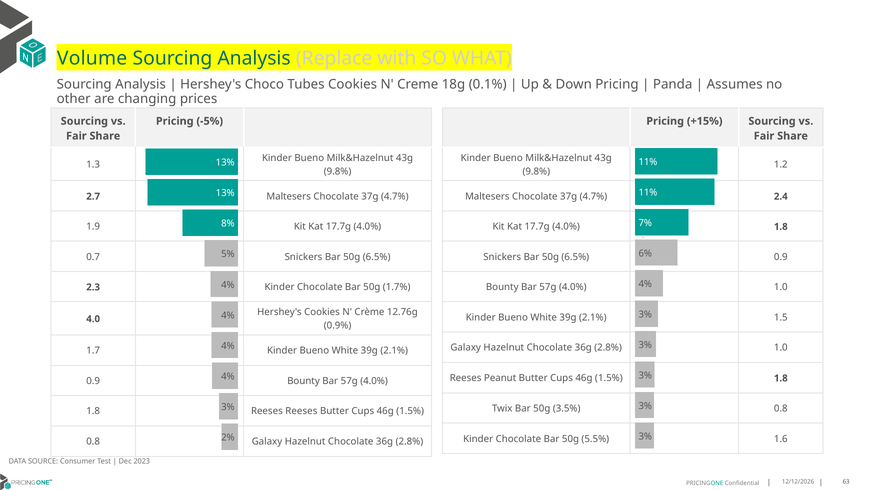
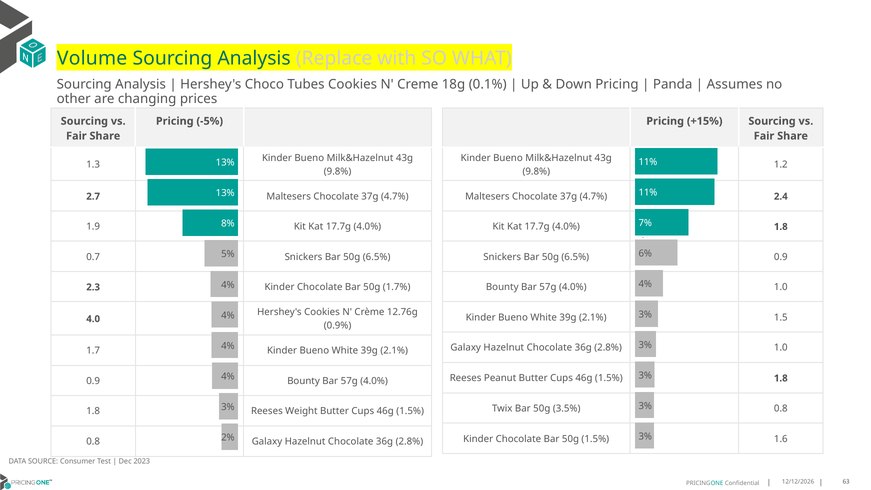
Reeses Reeses: Reeses -> Weight
50g 5.5%: 5.5% -> 1.5%
